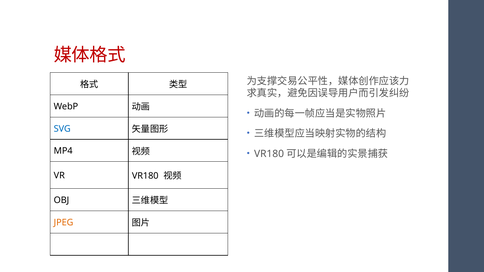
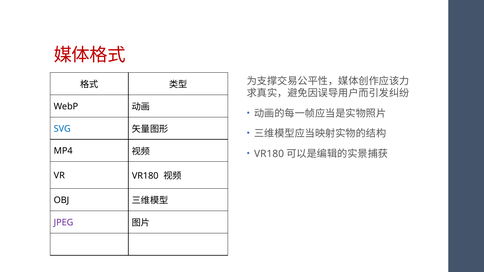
JPEG colour: orange -> purple
